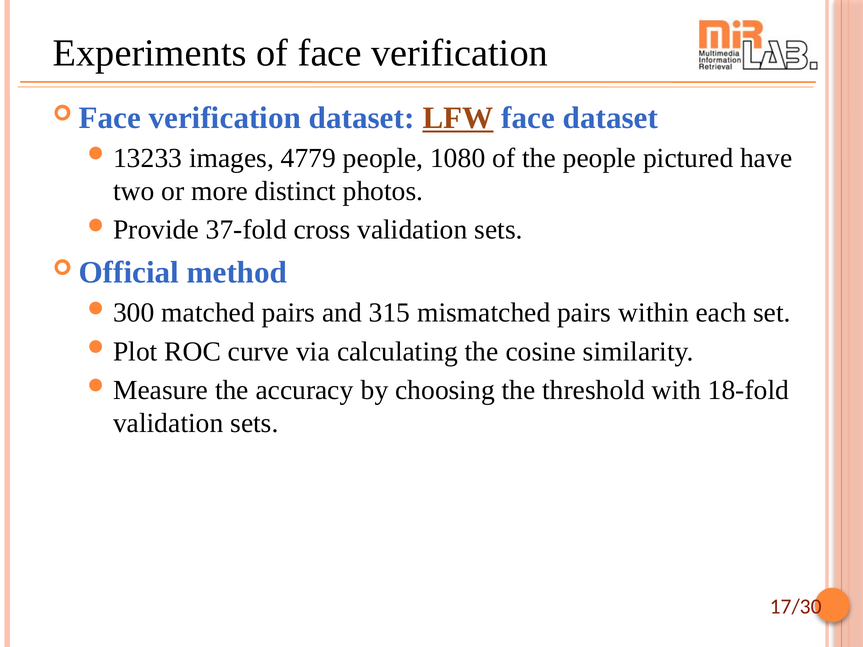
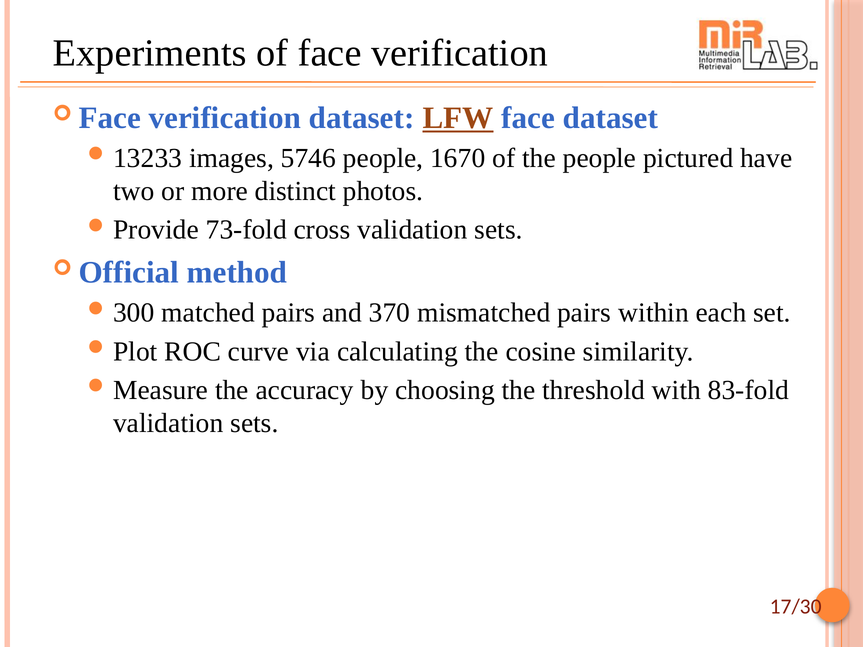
4779: 4779 -> 5746
1080: 1080 -> 1670
37-fold: 37-fold -> 73-fold
315: 315 -> 370
18-fold: 18-fold -> 83-fold
